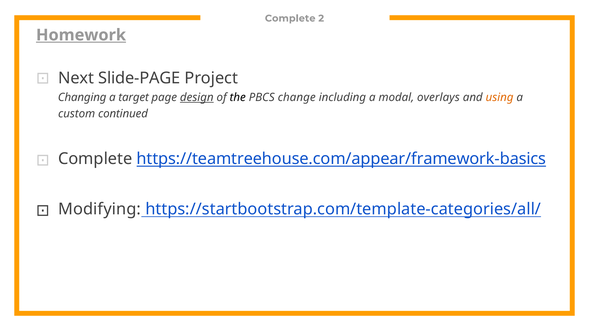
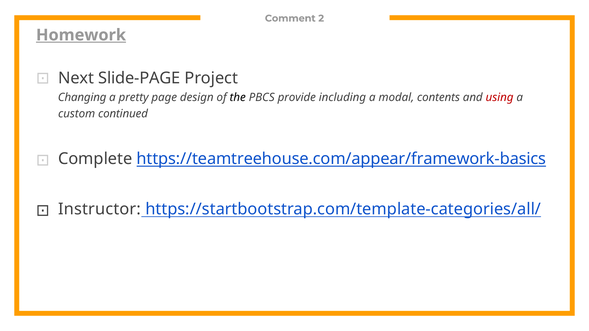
Complete at (290, 18): Complete -> Comment
target: target -> pretty
design underline: present -> none
change: change -> provide
overlays: overlays -> contents
using colour: orange -> red
Modifying: Modifying -> Instructor
